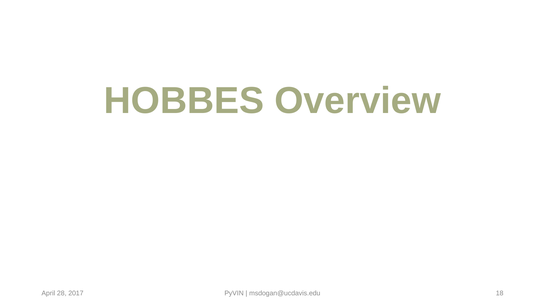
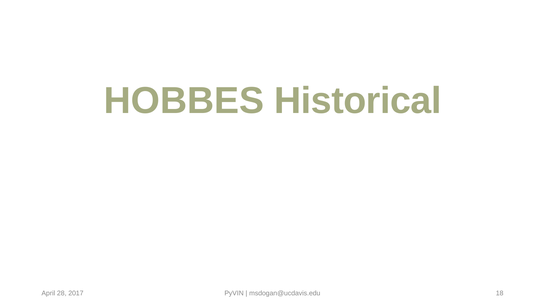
Overview: Overview -> Historical
